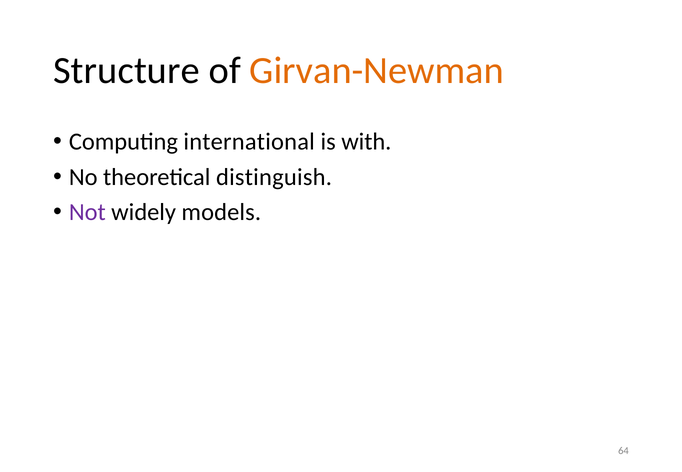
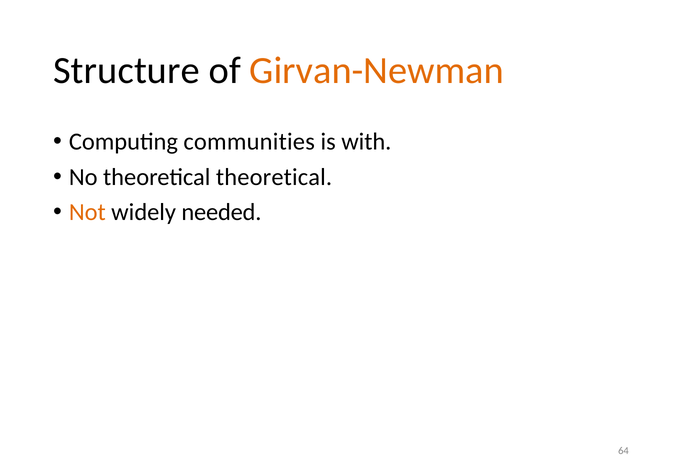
international: international -> communities
theoretical distinguish: distinguish -> theoretical
Not colour: purple -> orange
models: models -> needed
